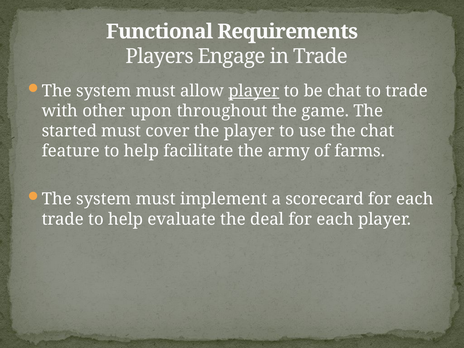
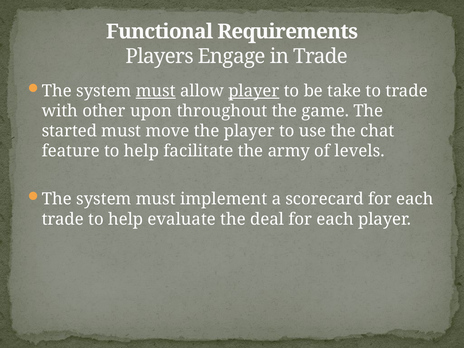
must at (156, 91) underline: none -> present
be chat: chat -> take
cover: cover -> move
farms: farms -> levels
